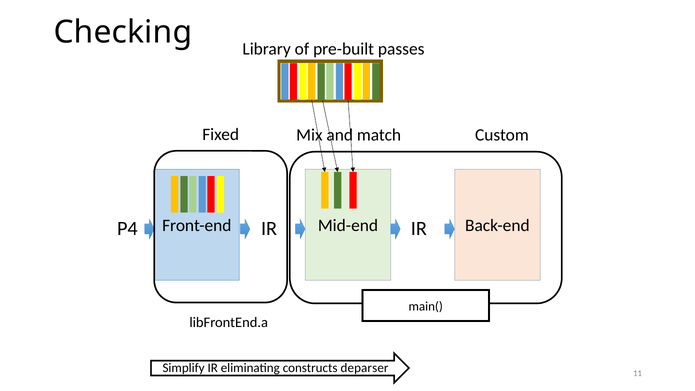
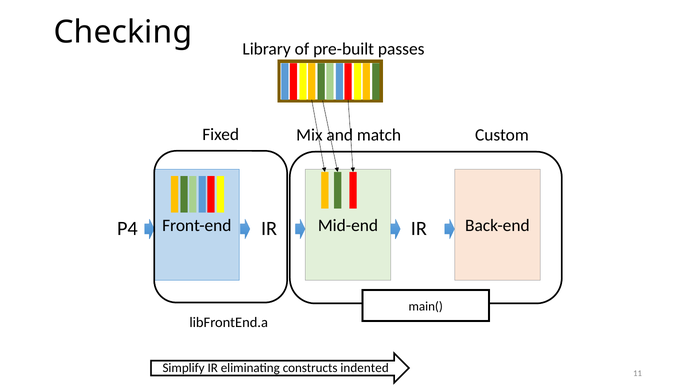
deparser: deparser -> indented
